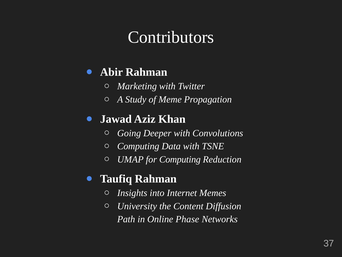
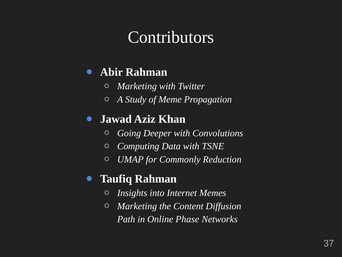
for Computing: Computing -> Commonly
University at (137, 206): University -> Marketing
